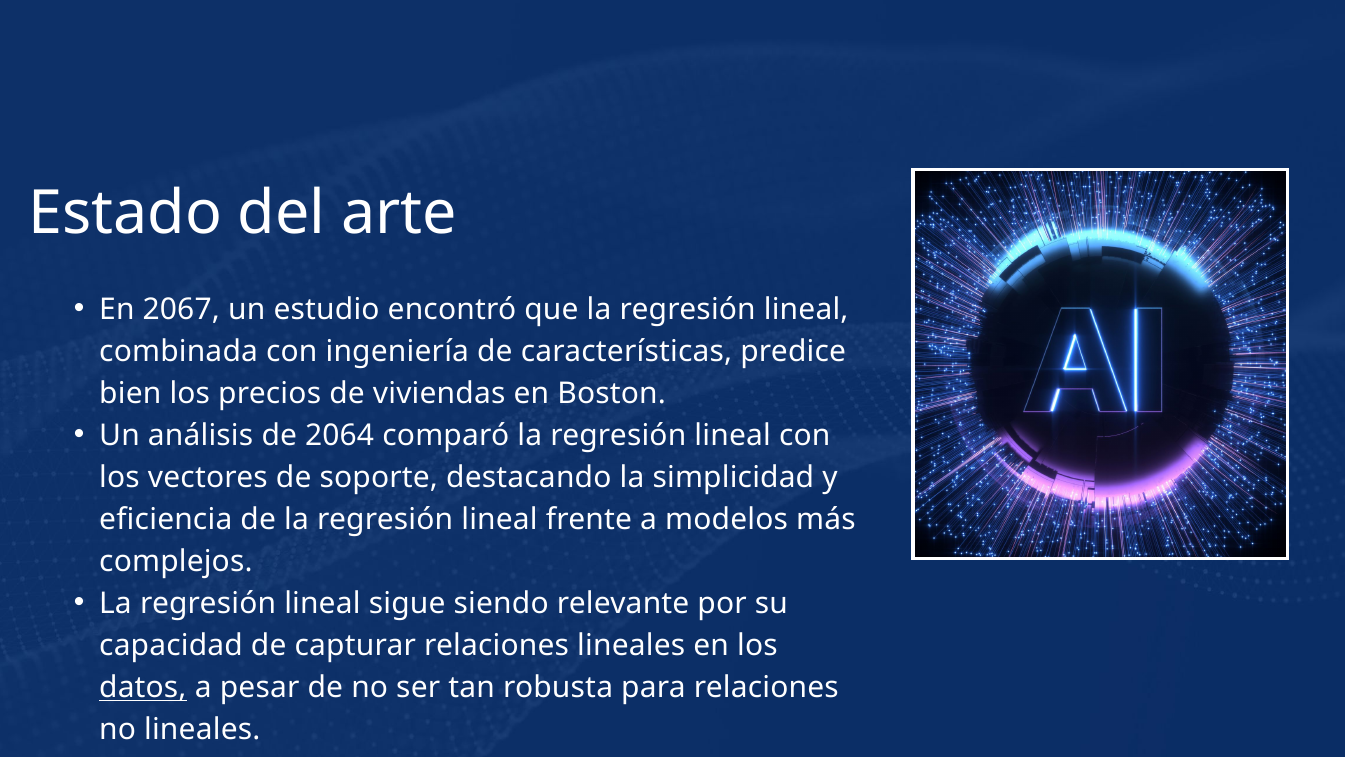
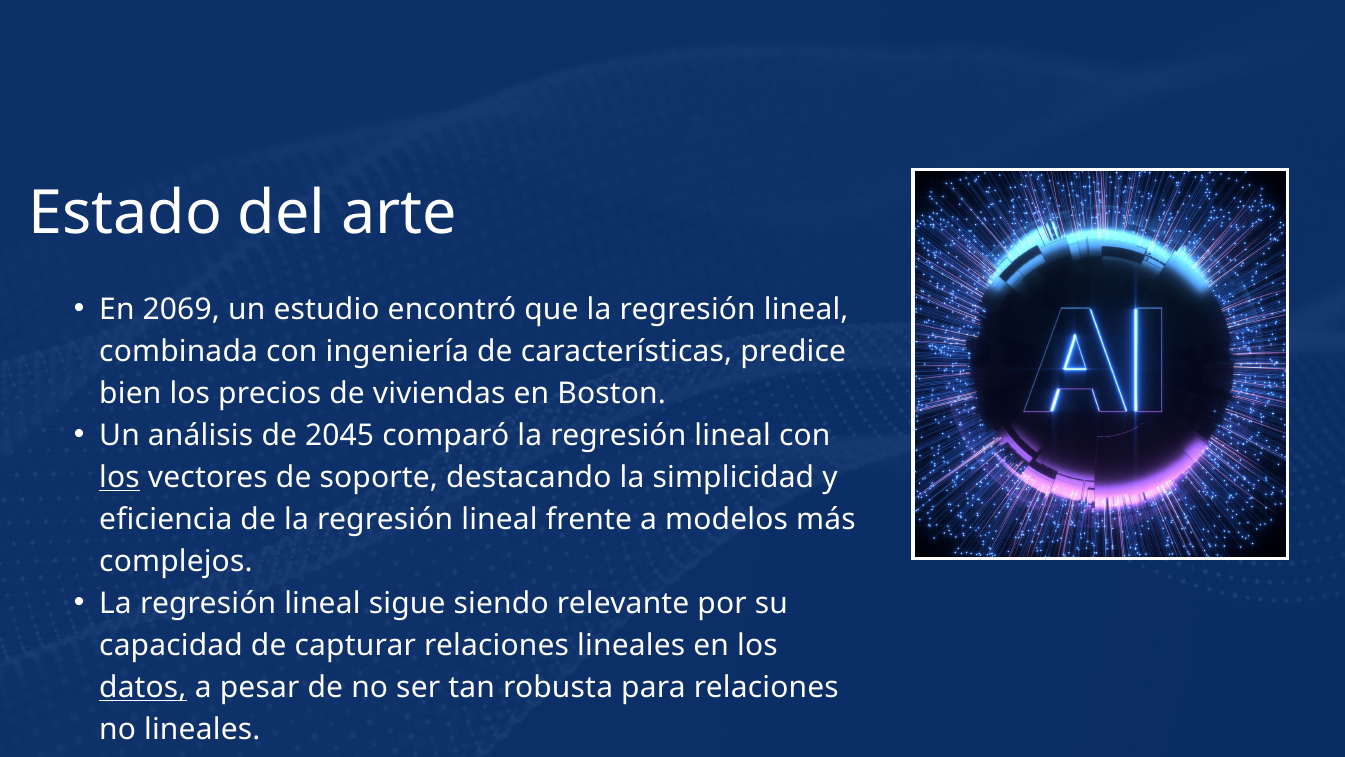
2067: 2067 -> 2069
2064: 2064 -> 2045
los at (119, 477) underline: none -> present
